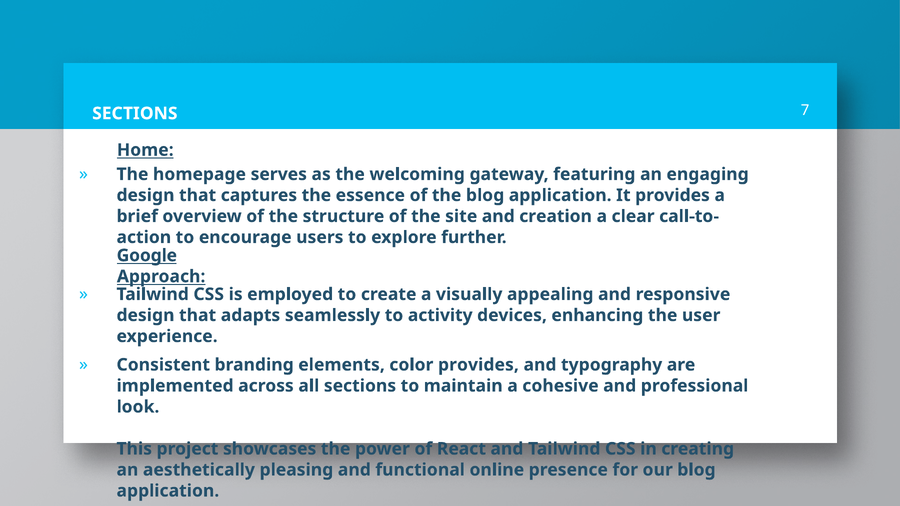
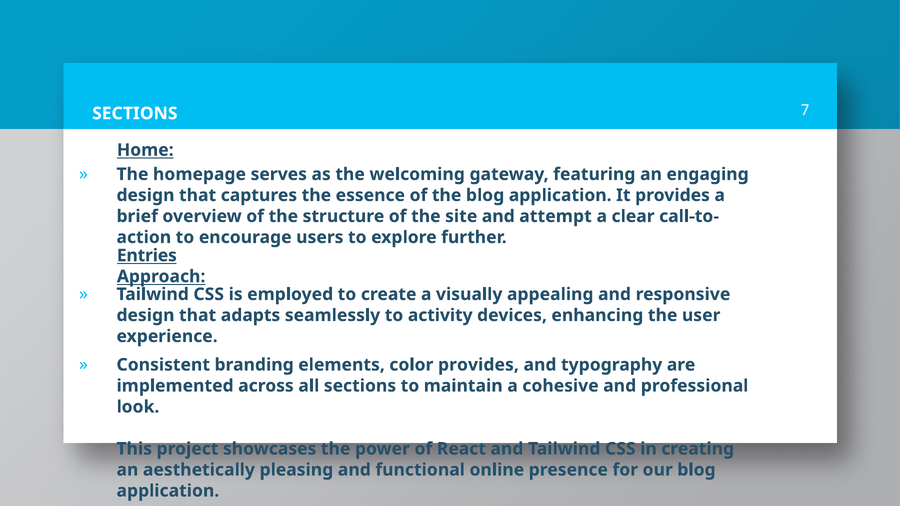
creation: creation -> attempt
Google: Google -> Entries
